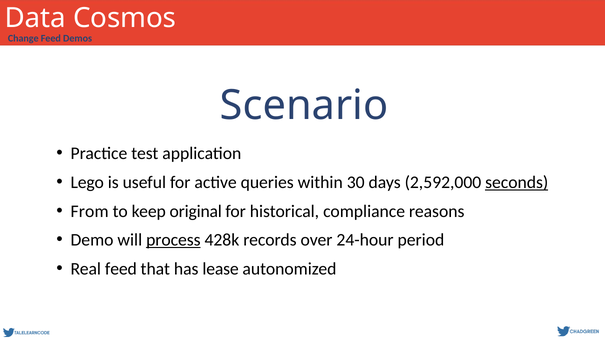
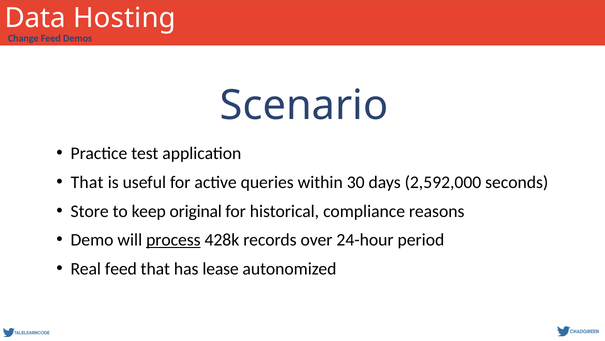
Cosmos: Cosmos -> Hosting
Lego at (87, 182): Lego -> That
seconds underline: present -> none
From: From -> Store
